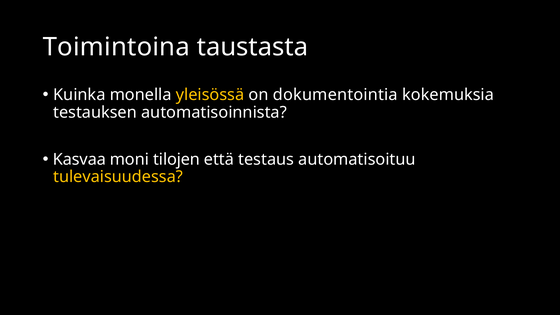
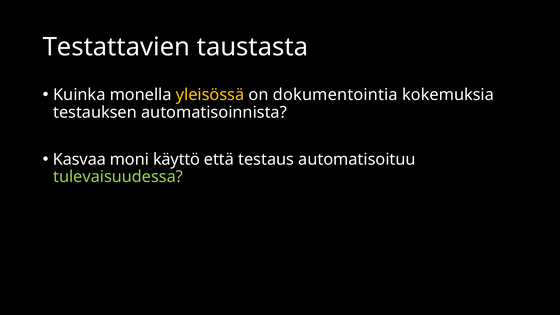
Toimintoina: Toimintoina -> Testattavien
tilojen: tilojen -> käyttö
tulevaisuudessa colour: yellow -> light green
